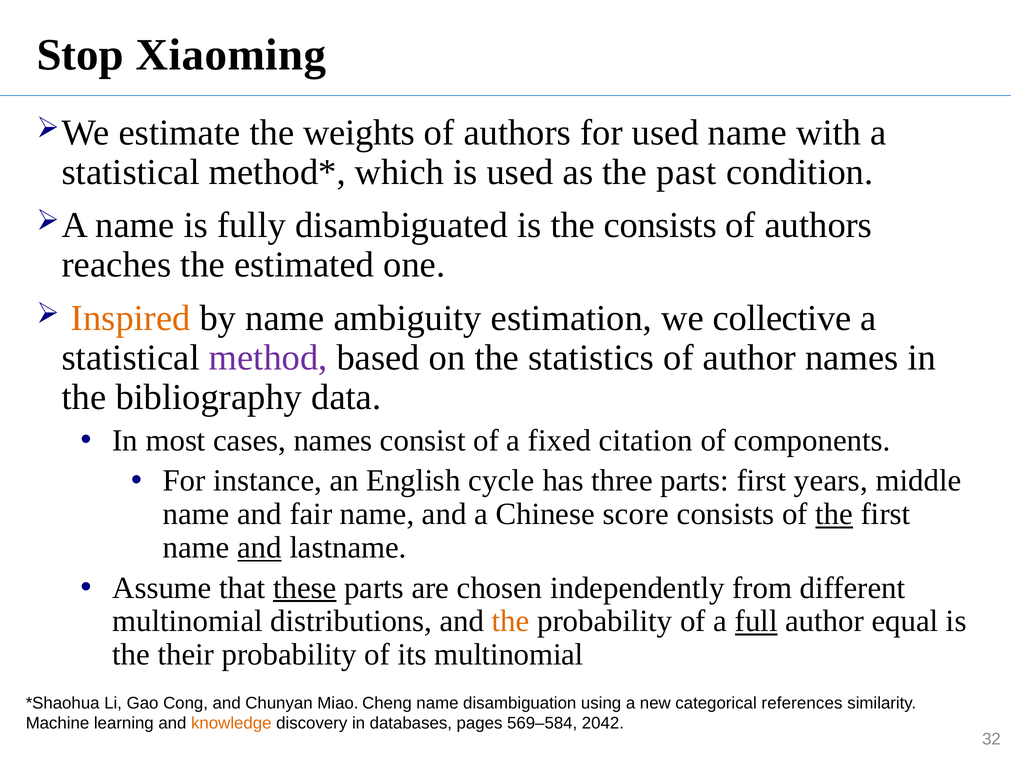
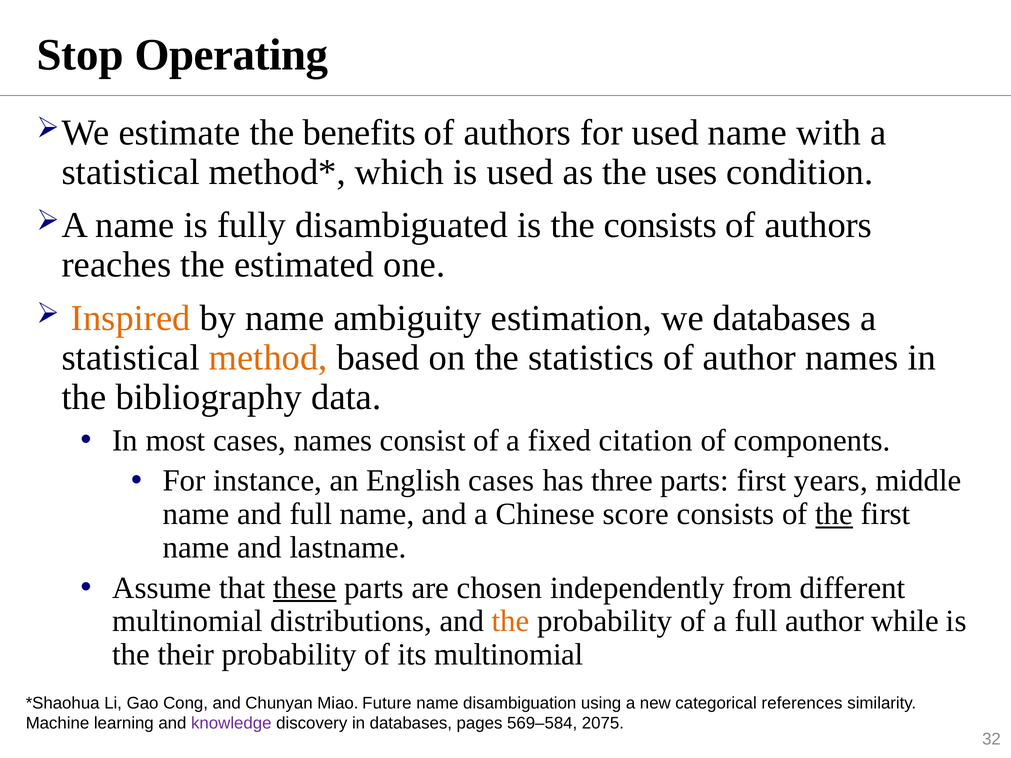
Xiaoming: Xiaoming -> Operating
weights: weights -> benefits
past: past -> uses
we collective: collective -> databases
method colour: purple -> orange
English cycle: cycle -> cases
and fair: fair -> full
and at (260, 548) underline: present -> none
full at (756, 621) underline: present -> none
equal: equal -> while
Cheng: Cheng -> Future
knowledge colour: orange -> purple
2042: 2042 -> 2075
